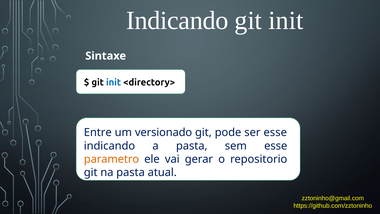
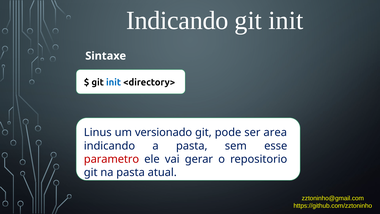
Entre: Entre -> Linus
ser esse: esse -> area
parametro colour: orange -> red
